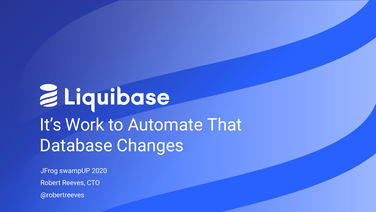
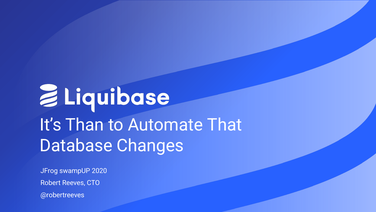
Work: Work -> Than
